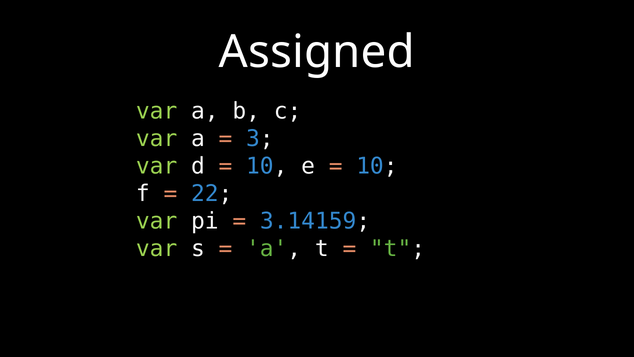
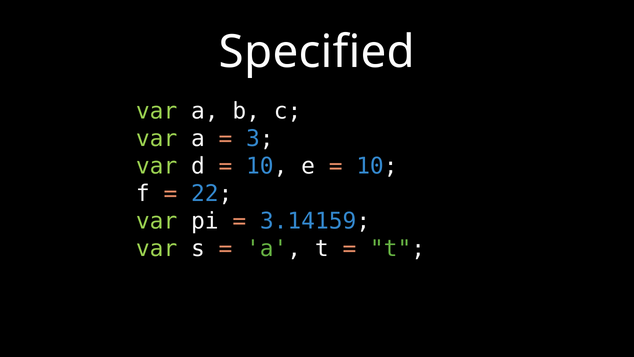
Assigned: Assigned -> Specified
